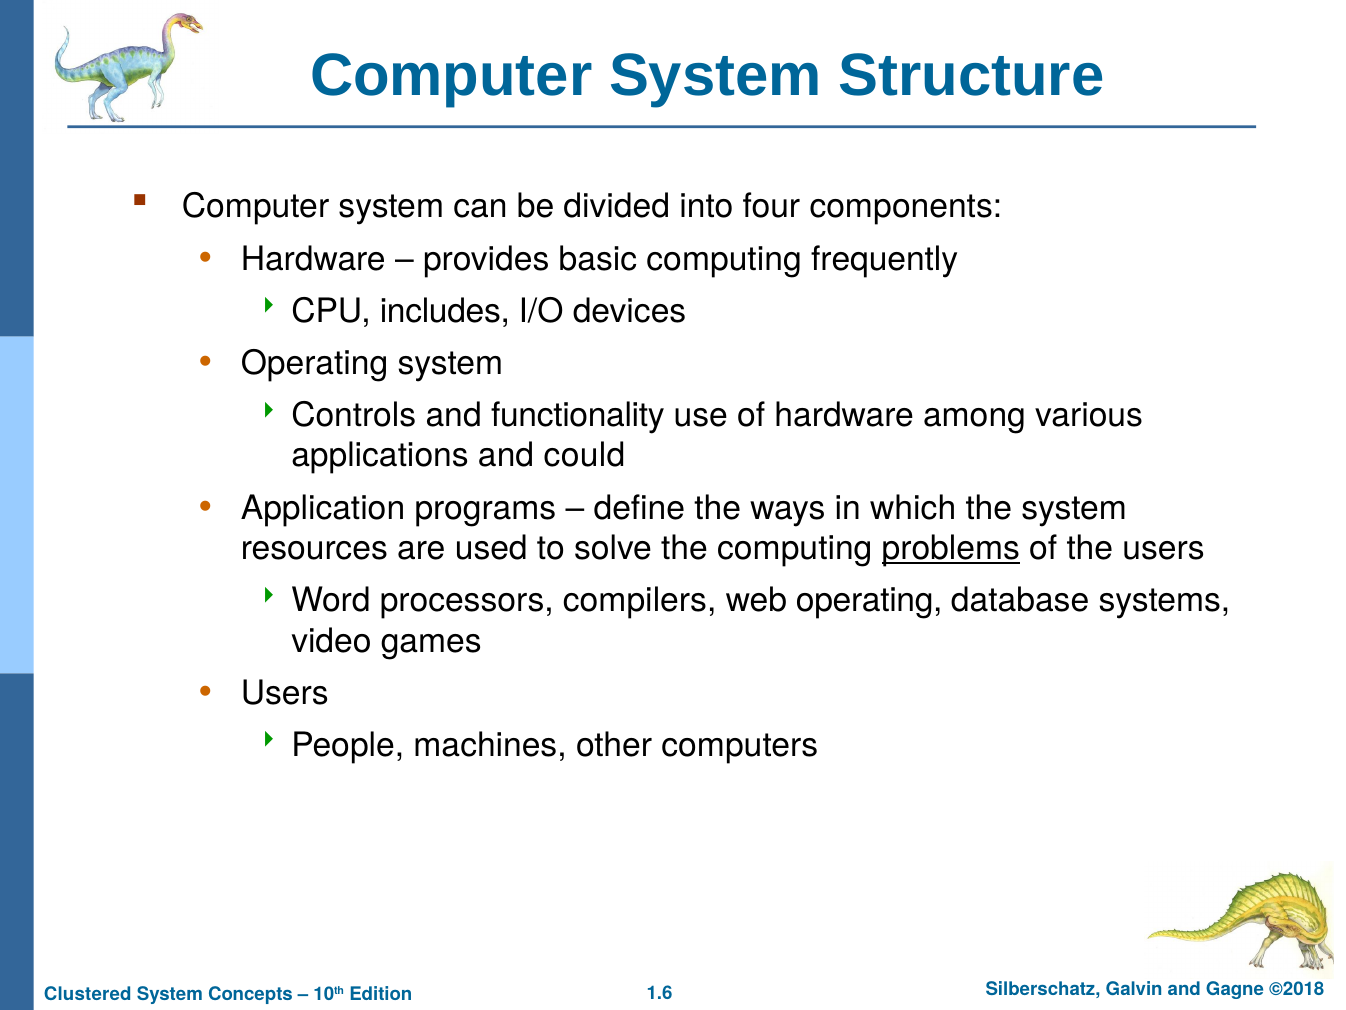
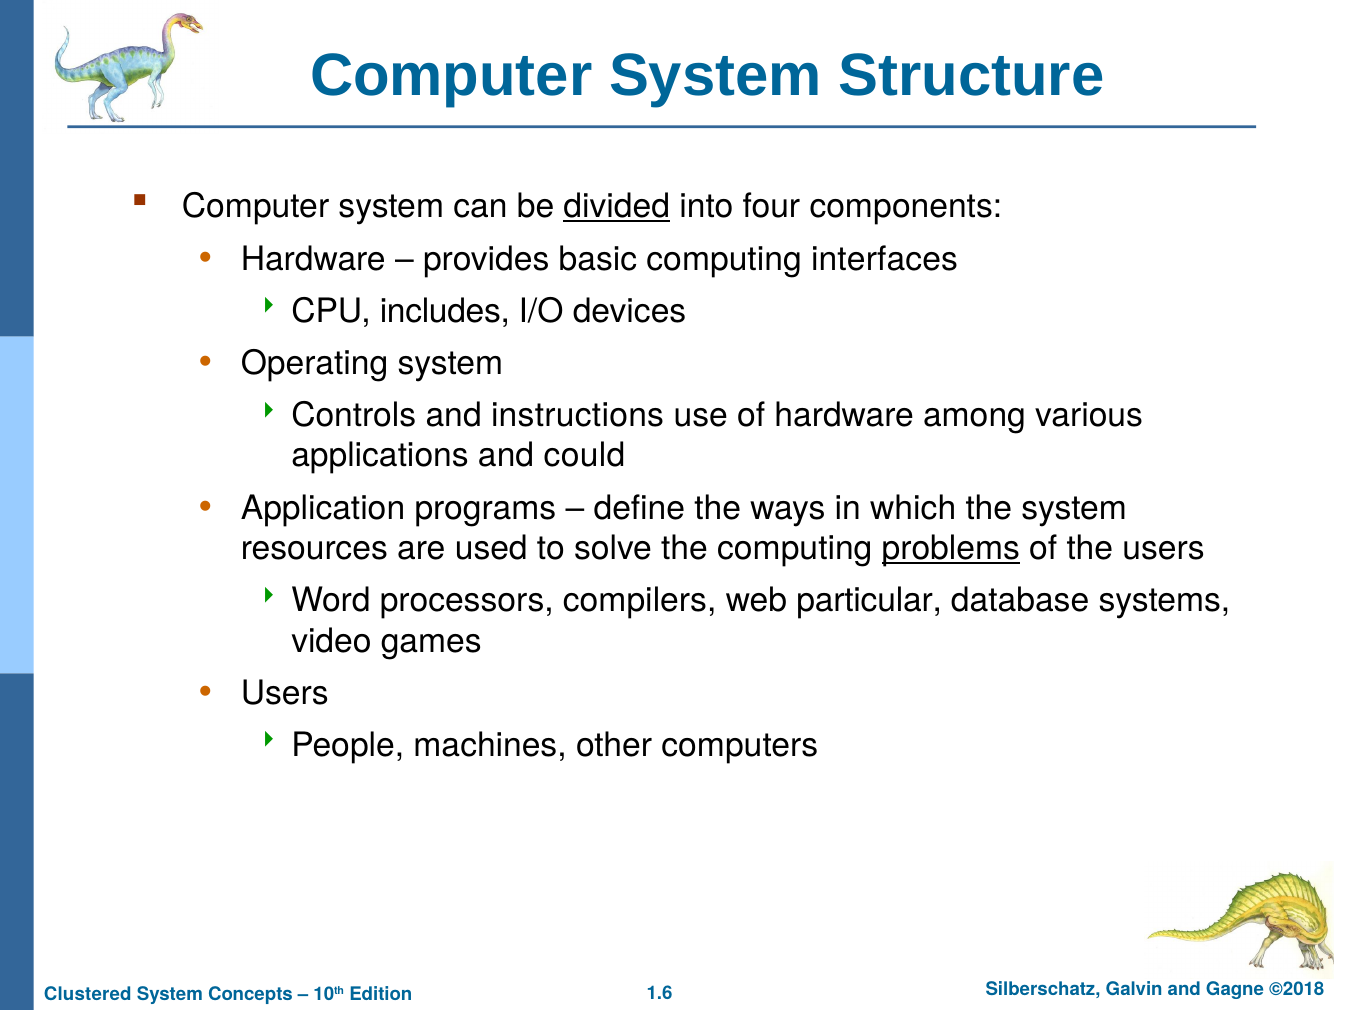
divided underline: none -> present
frequently: frequently -> interfaces
functionality: functionality -> instructions
web operating: operating -> particular
